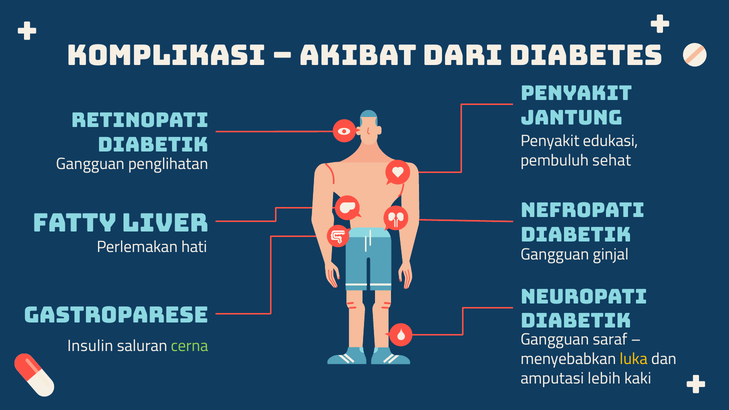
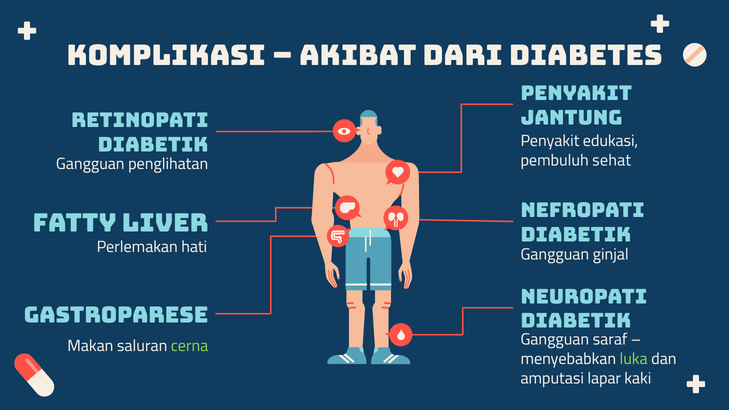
Insulin: Insulin -> Makan
luka colour: yellow -> light green
lebih: lebih -> lapar
